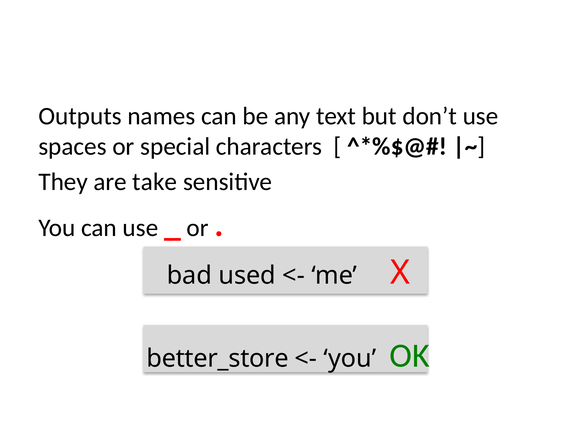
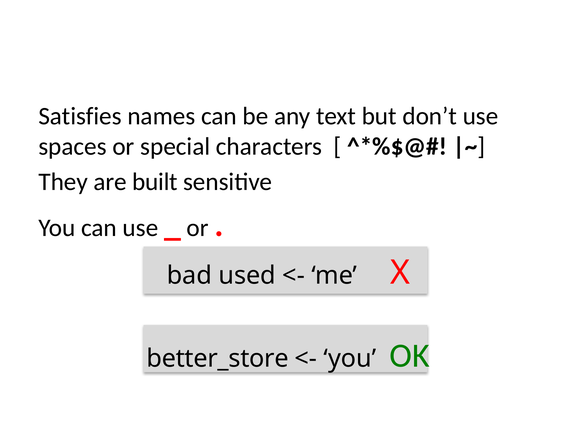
Outputs: Outputs -> Satisfies
take: take -> built
